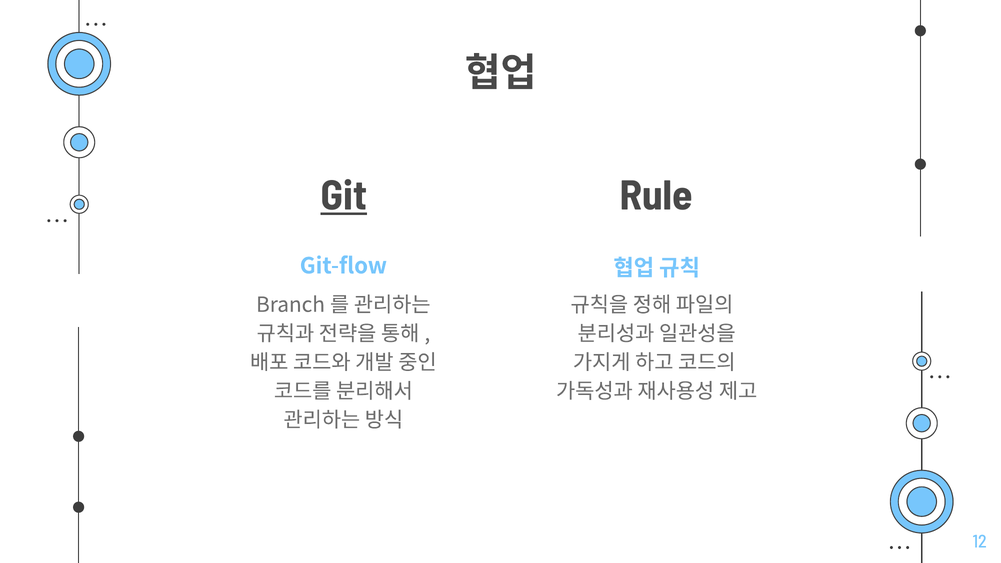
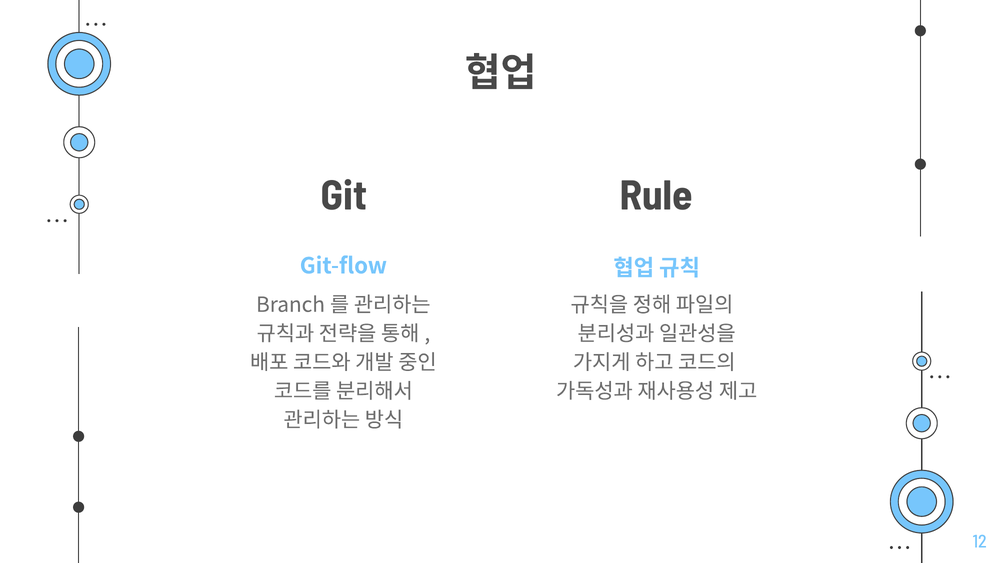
Git underline: present -> none
